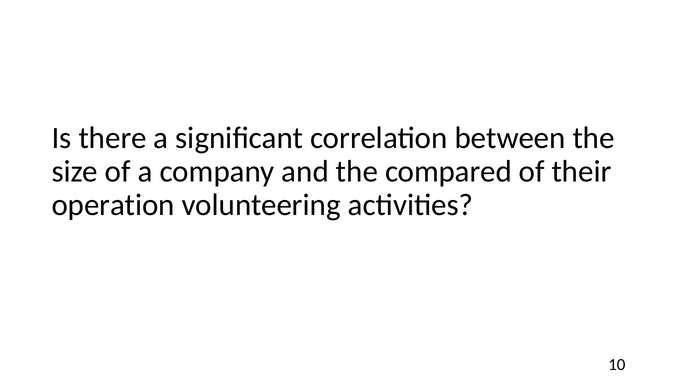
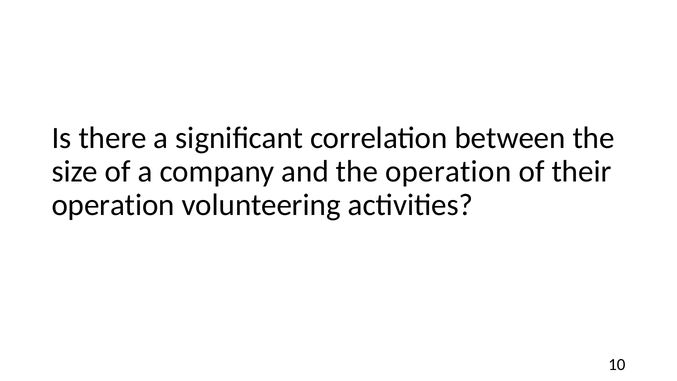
the compared: compared -> operation
